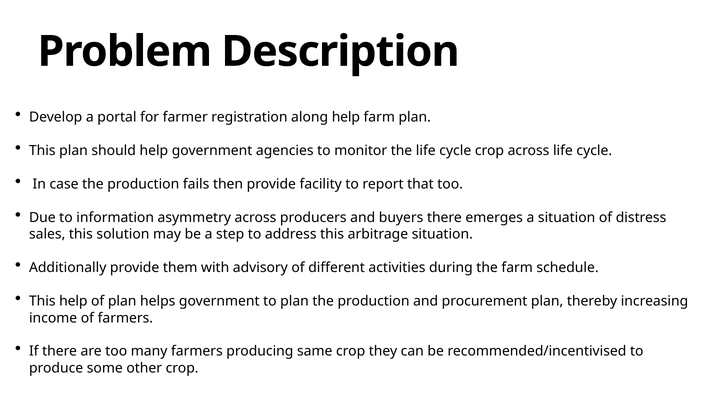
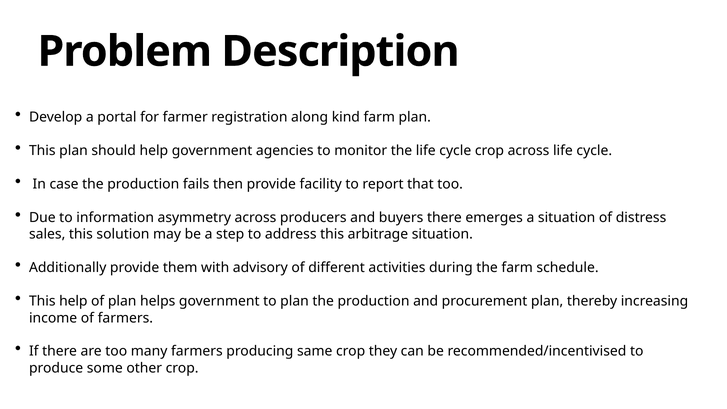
along help: help -> kind
